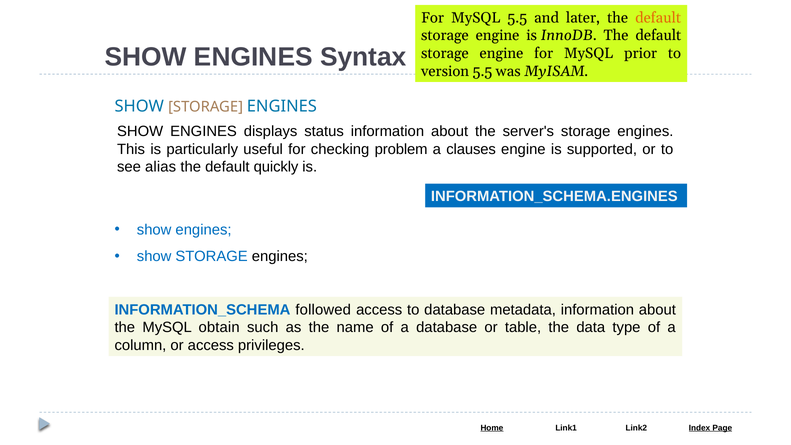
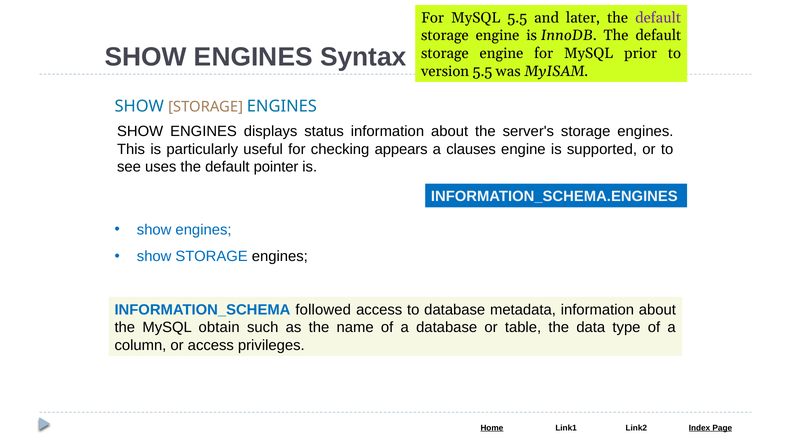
default at (658, 18) colour: orange -> purple
problem: problem -> appears
alias: alias -> uses
quickly: quickly -> pointer
